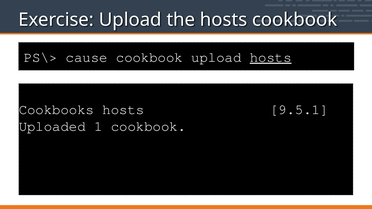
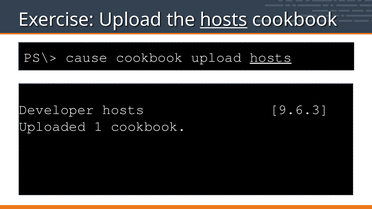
hosts at (224, 20) underline: none -> present
Cookbooks: Cookbooks -> Developer
9.5.1: 9.5.1 -> 9.6.3
